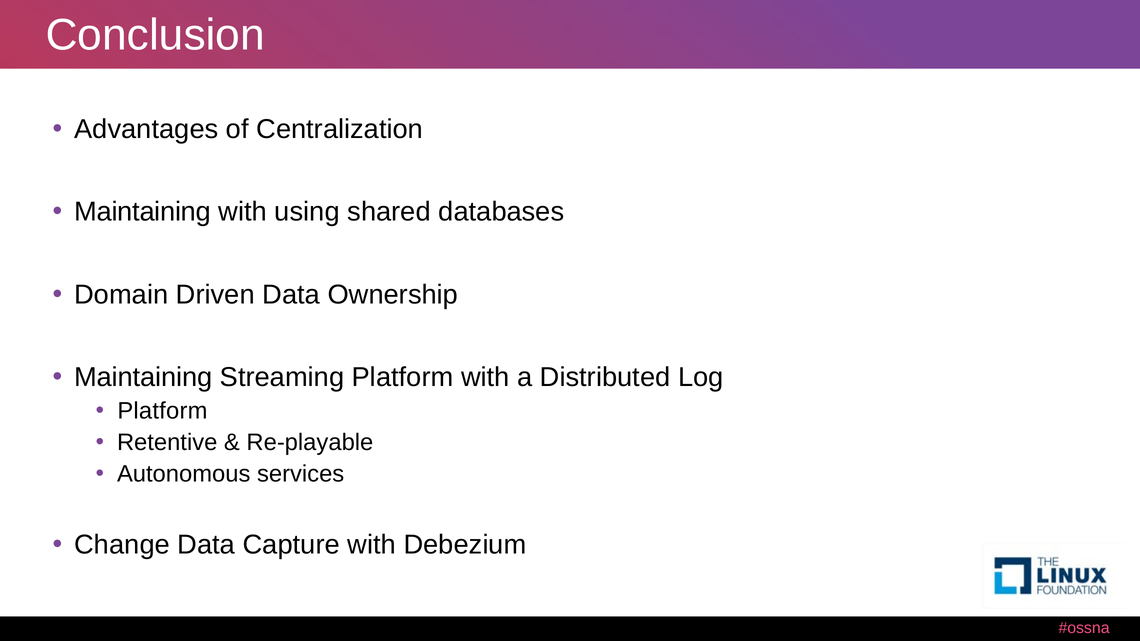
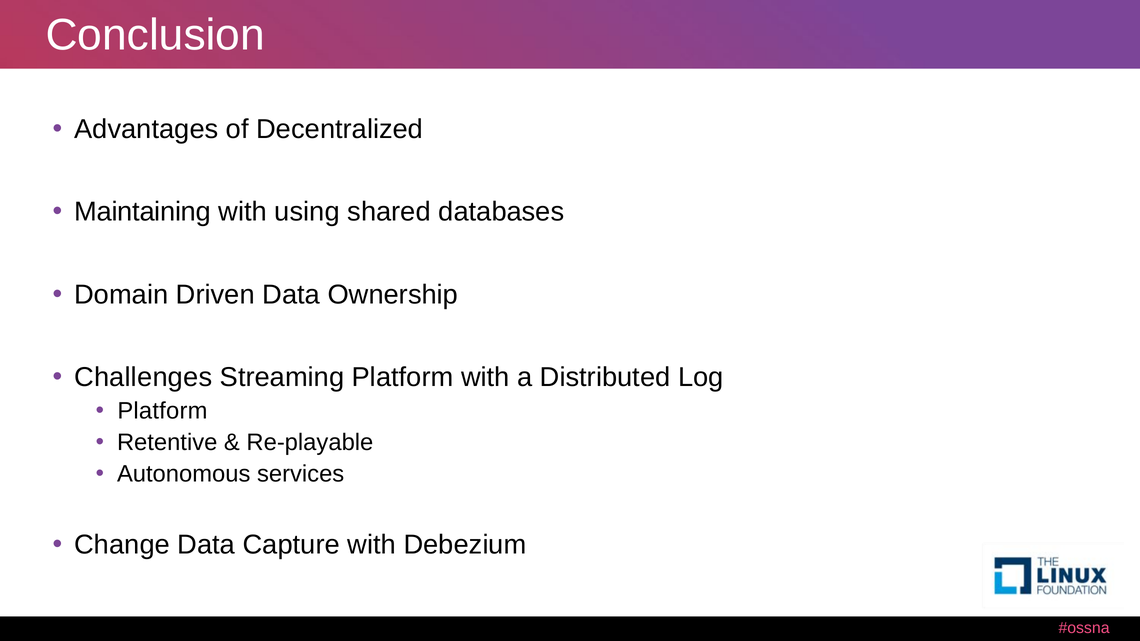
Centralization: Centralization -> Decentralized
Maintaining at (143, 377): Maintaining -> Challenges
